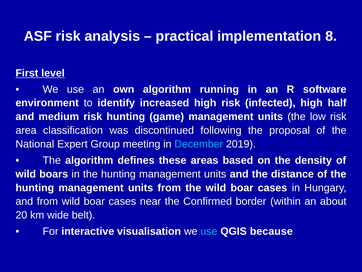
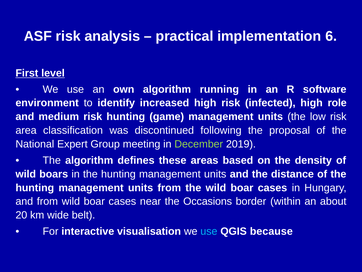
8: 8 -> 6
half: half -> role
December colour: light blue -> light green
Confirmed: Confirmed -> Occasions
